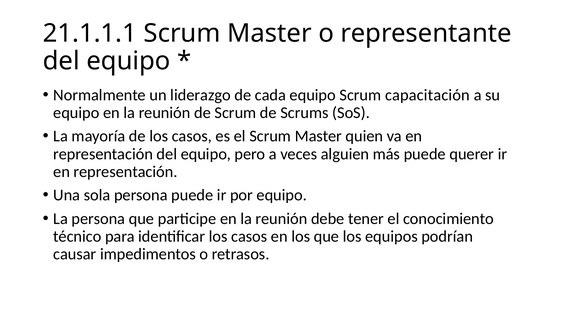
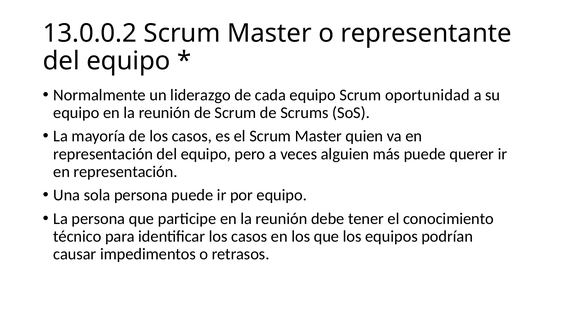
21.1.1.1: 21.1.1.1 -> 13.0.0.2
capacitación: capacitación -> oportunidad
